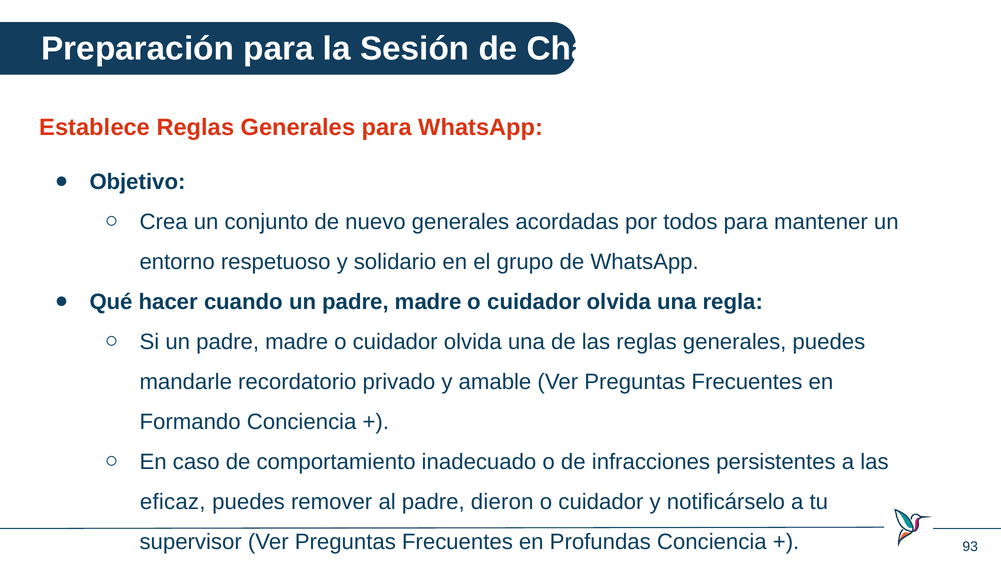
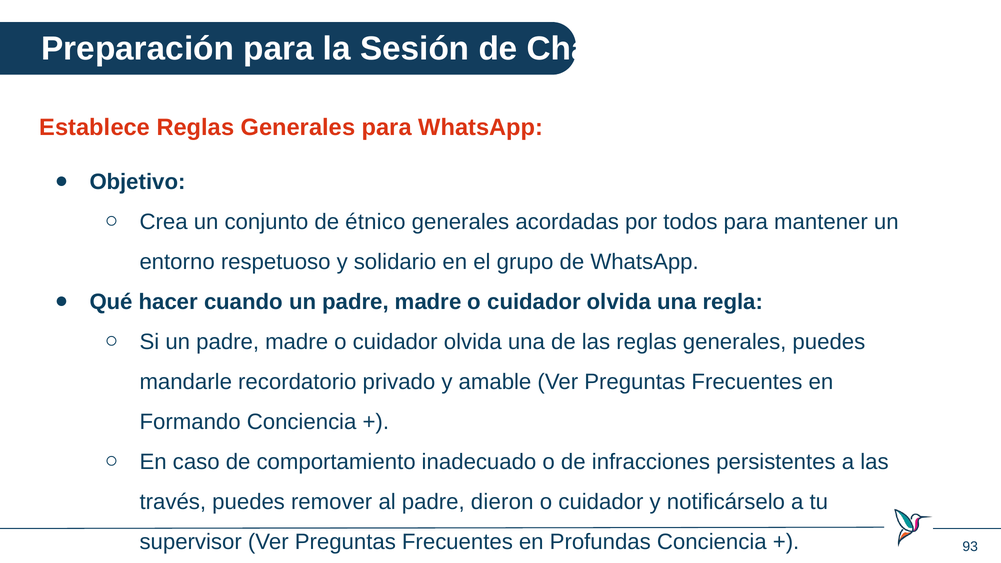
nuevo: nuevo -> étnico
eficaz: eficaz -> través
